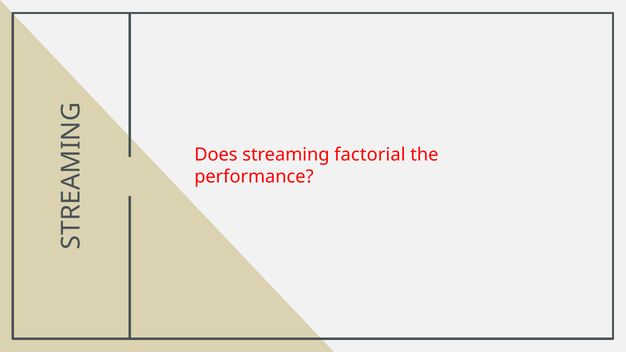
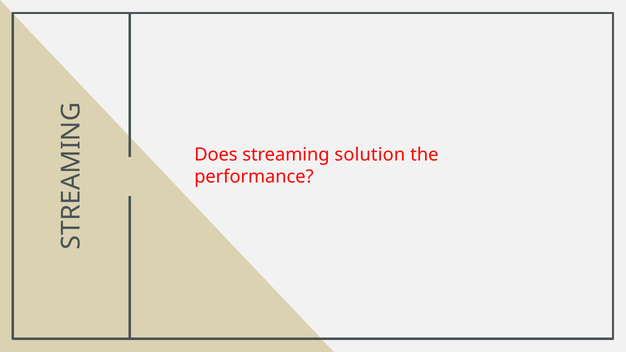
factorial: factorial -> solution
